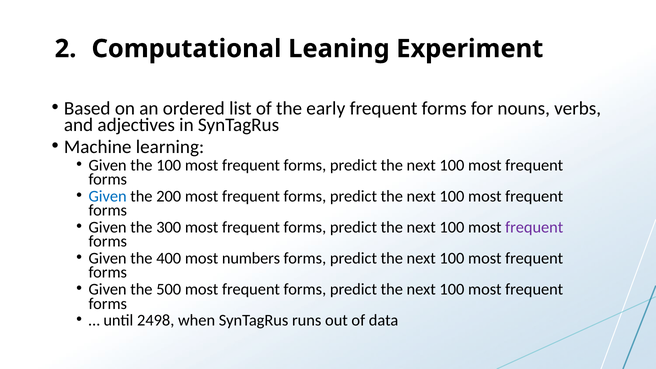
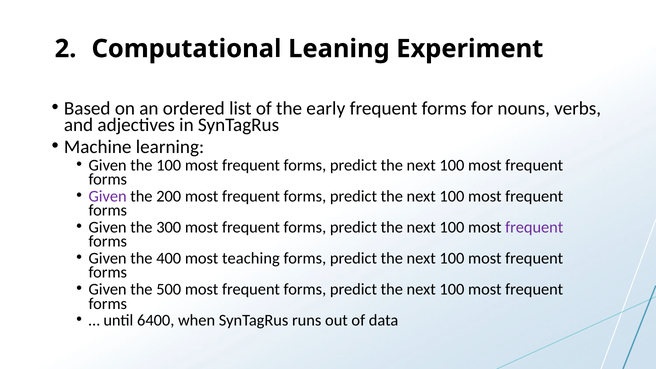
Given at (108, 196) colour: blue -> purple
numbers: numbers -> teaching
2498: 2498 -> 6400
